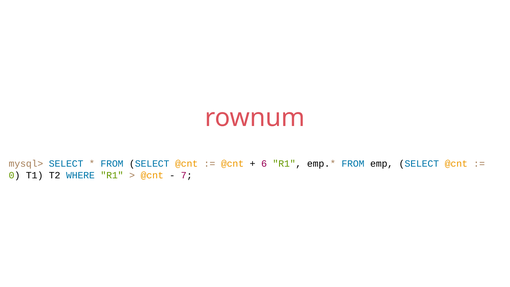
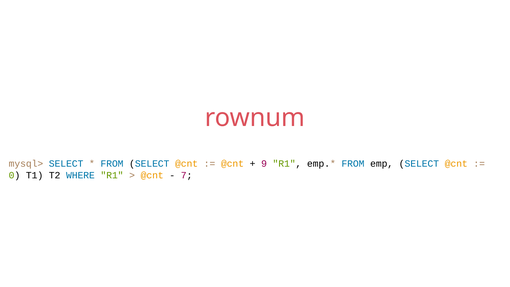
6: 6 -> 9
